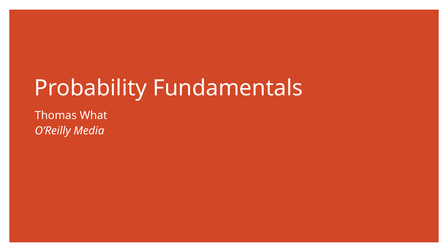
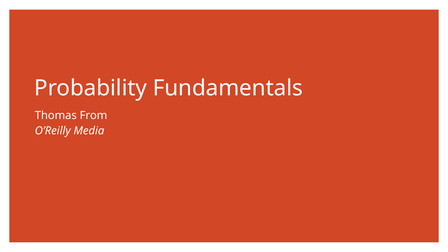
What: What -> From
